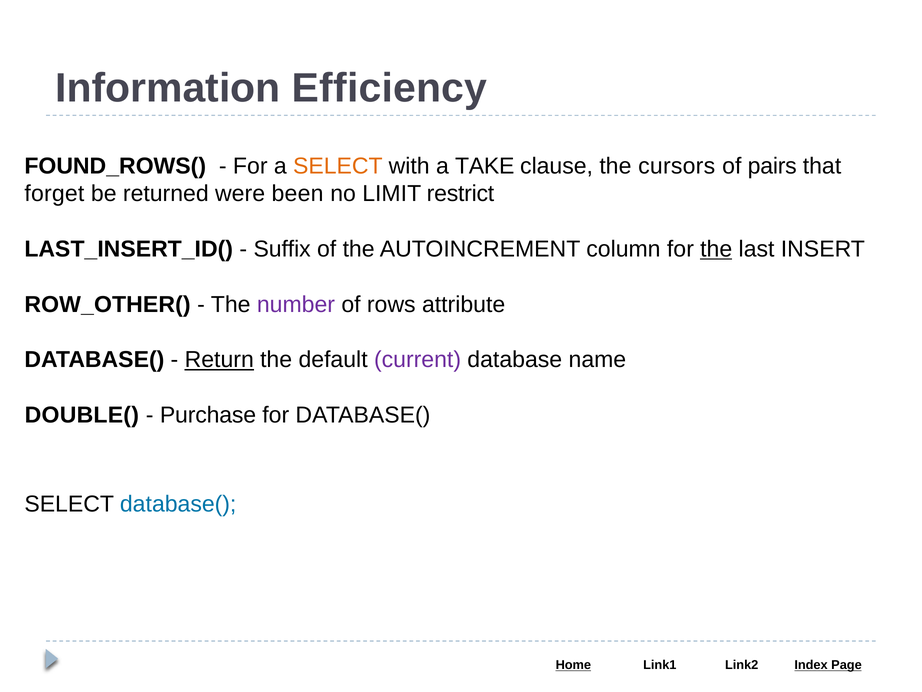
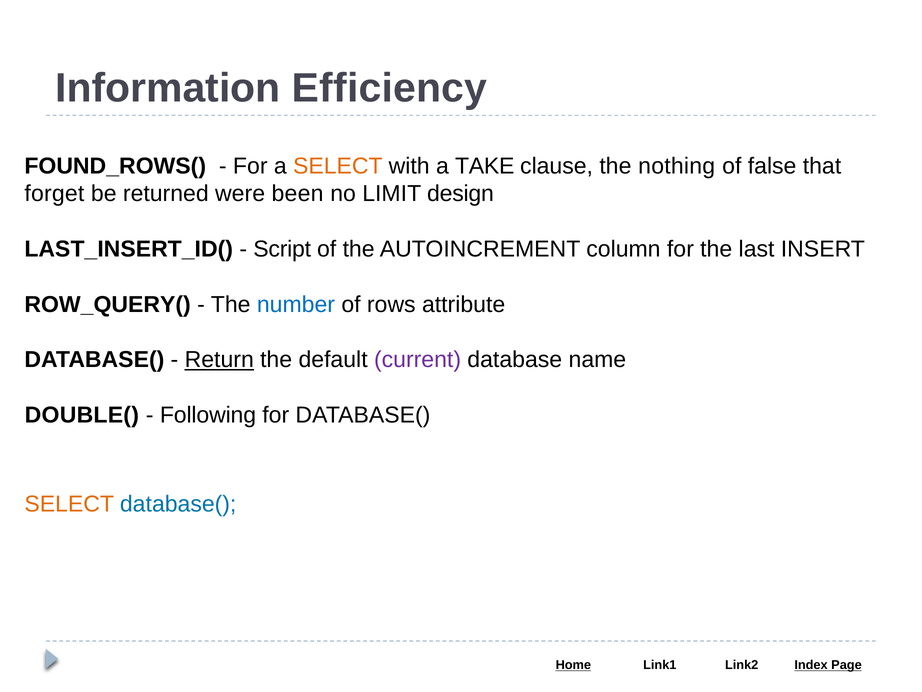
cursors: cursors -> nothing
pairs: pairs -> false
restrict: restrict -> design
Suffix: Suffix -> Script
the at (716, 249) underline: present -> none
ROW_OTHER(: ROW_OTHER( -> ROW_QUERY(
number colour: purple -> blue
Purchase: Purchase -> Following
SELECT at (69, 504) colour: black -> orange
